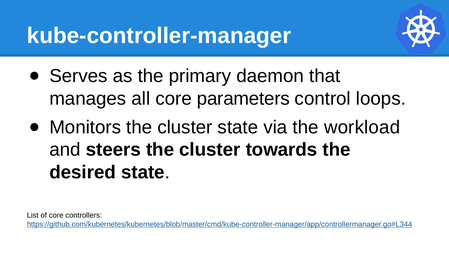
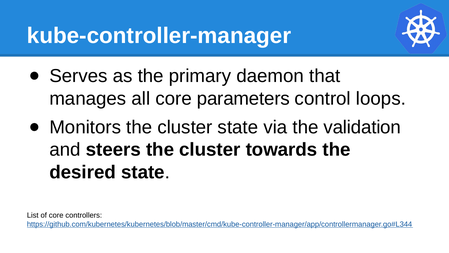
workload: workload -> validation
